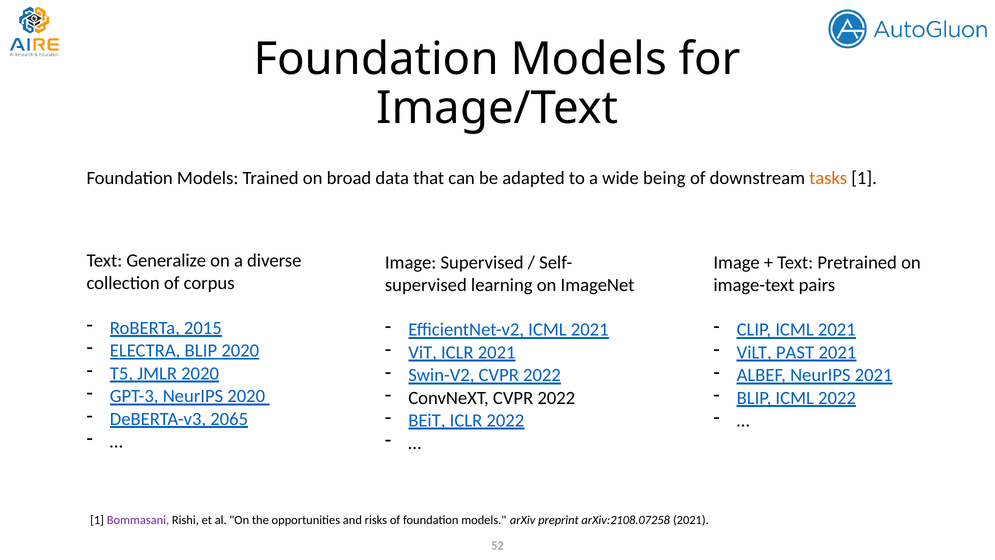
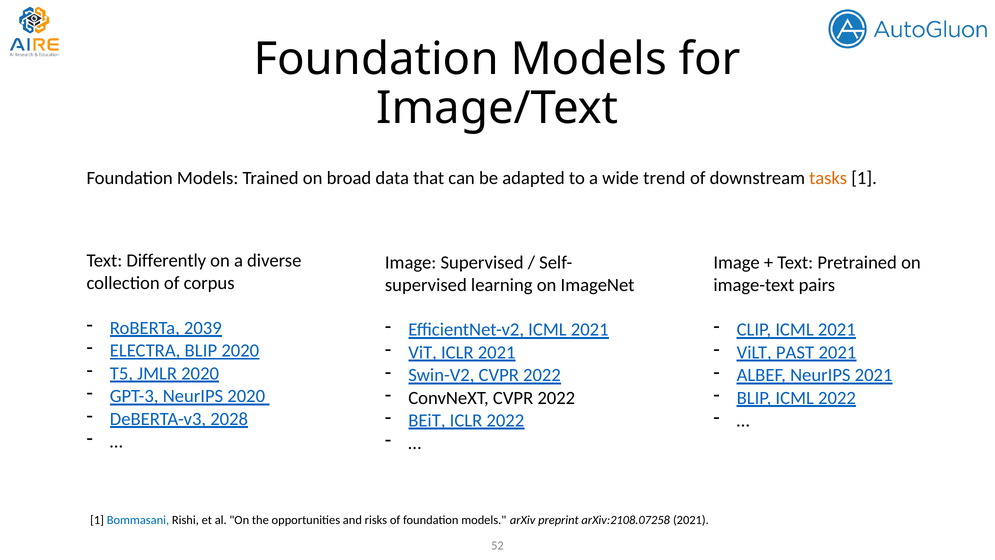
being: being -> trend
Generalize: Generalize -> Differently
2015: 2015 -> 2039
2065: 2065 -> 2028
Bommasani colour: purple -> blue
